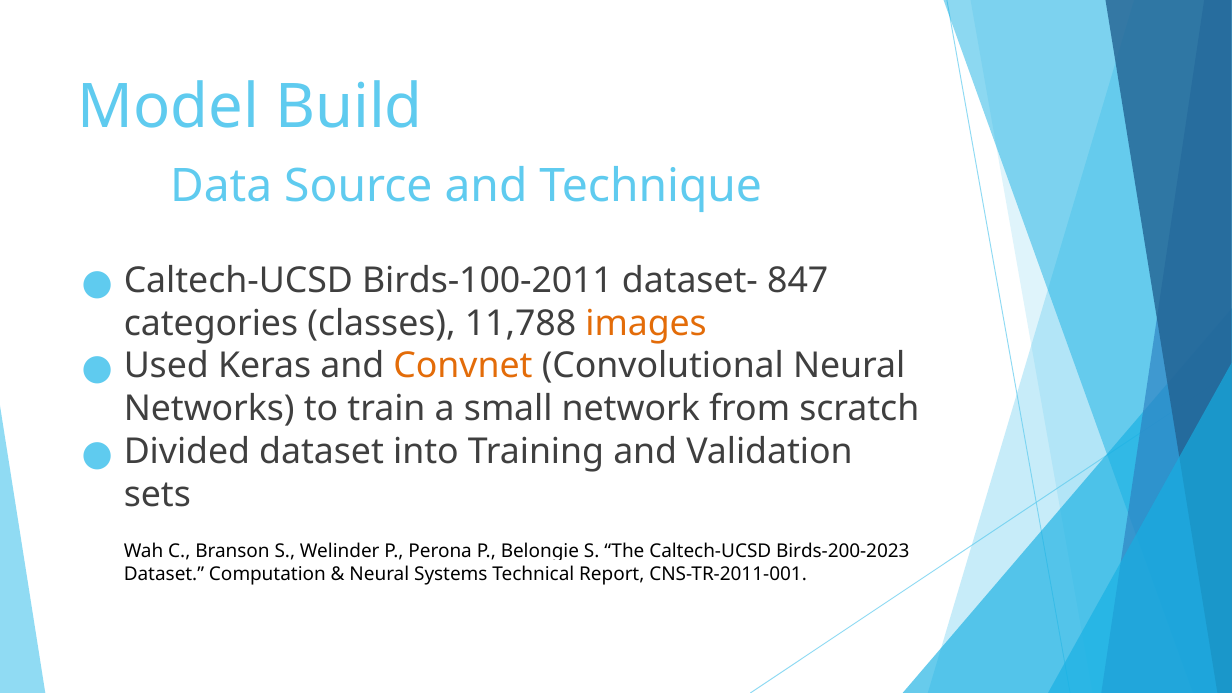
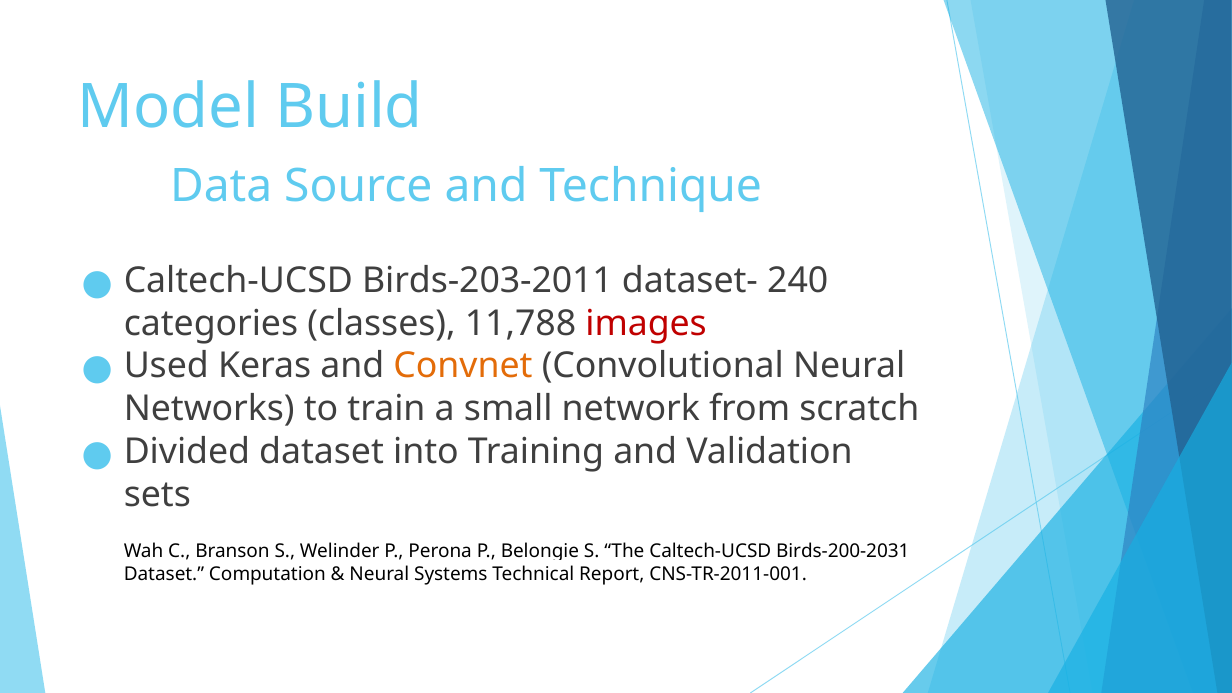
Birds-100-2011: Birds-100-2011 -> Birds-203-2011
847: 847 -> 240
images colour: orange -> red
Birds-200-2023: Birds-200-2023 -> Birds-200-2031
